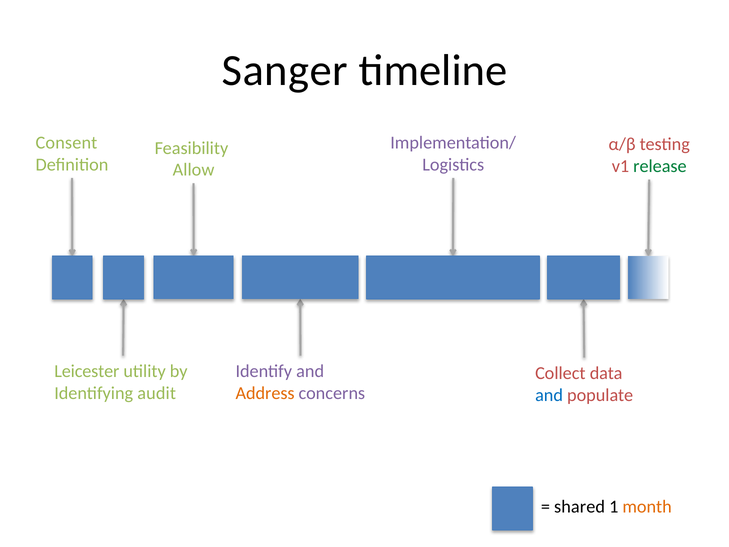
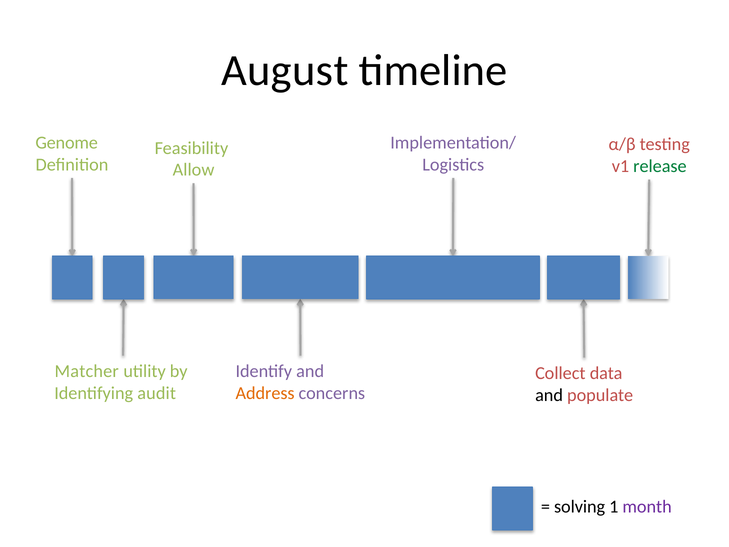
Sanger: Sanger -> August
Consent: Consent -> Genome
Leicester: Leicester -> Matcher
and at (549, 395) colour: blue -> black
shared: shared -> solving
month colour: orange -> purple
